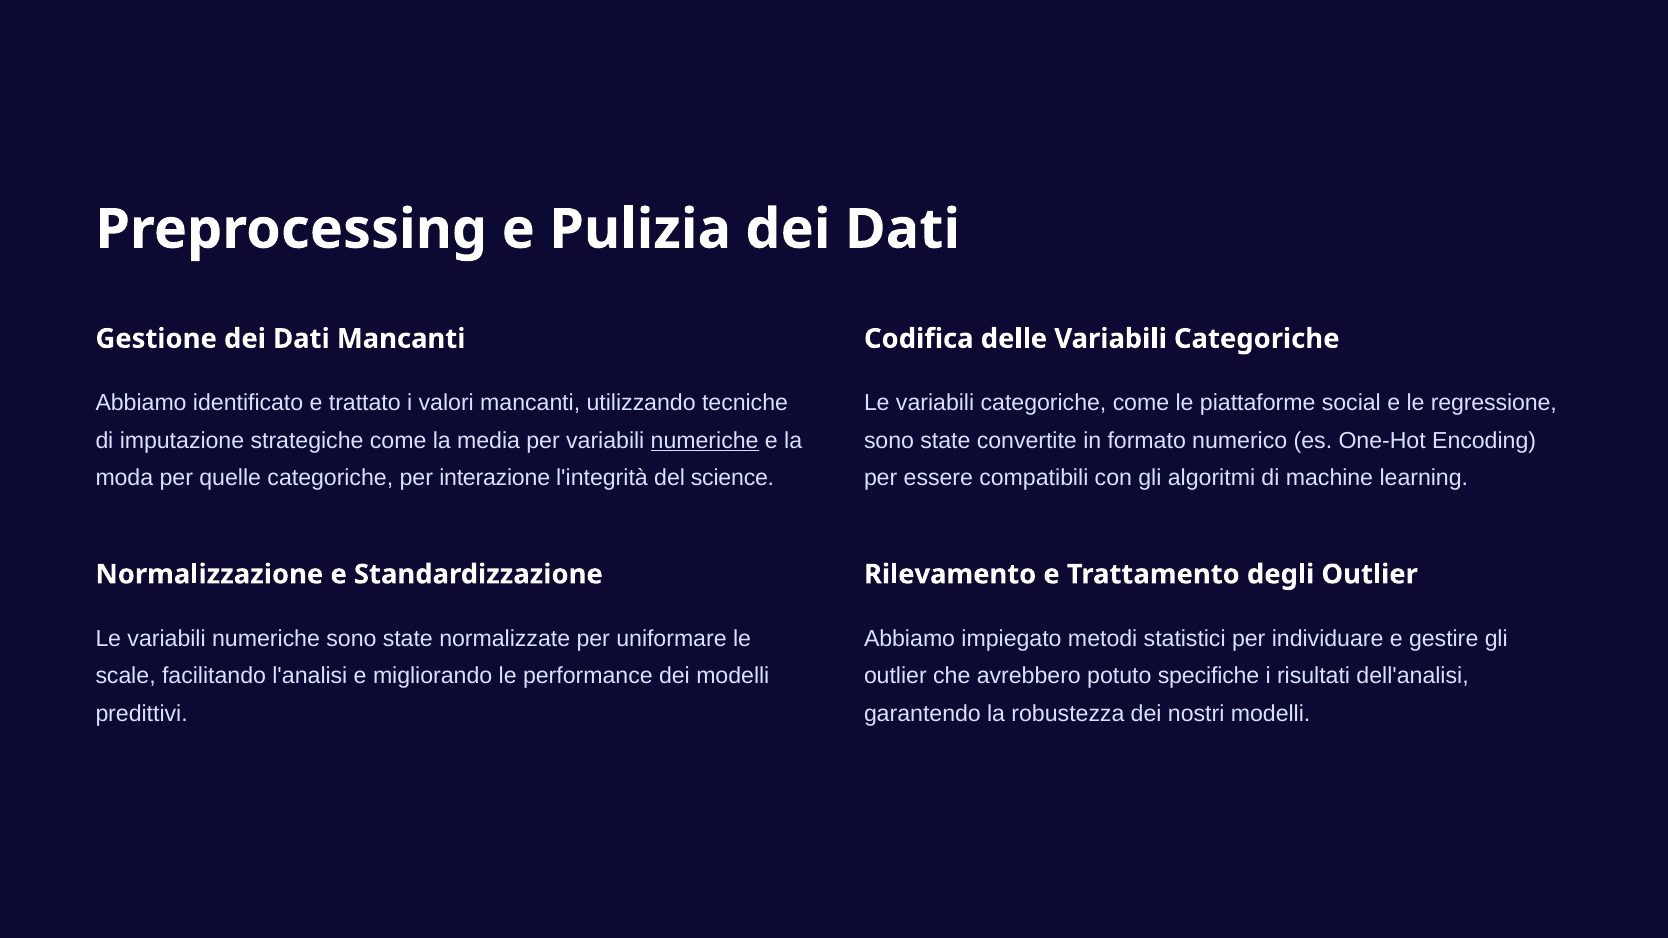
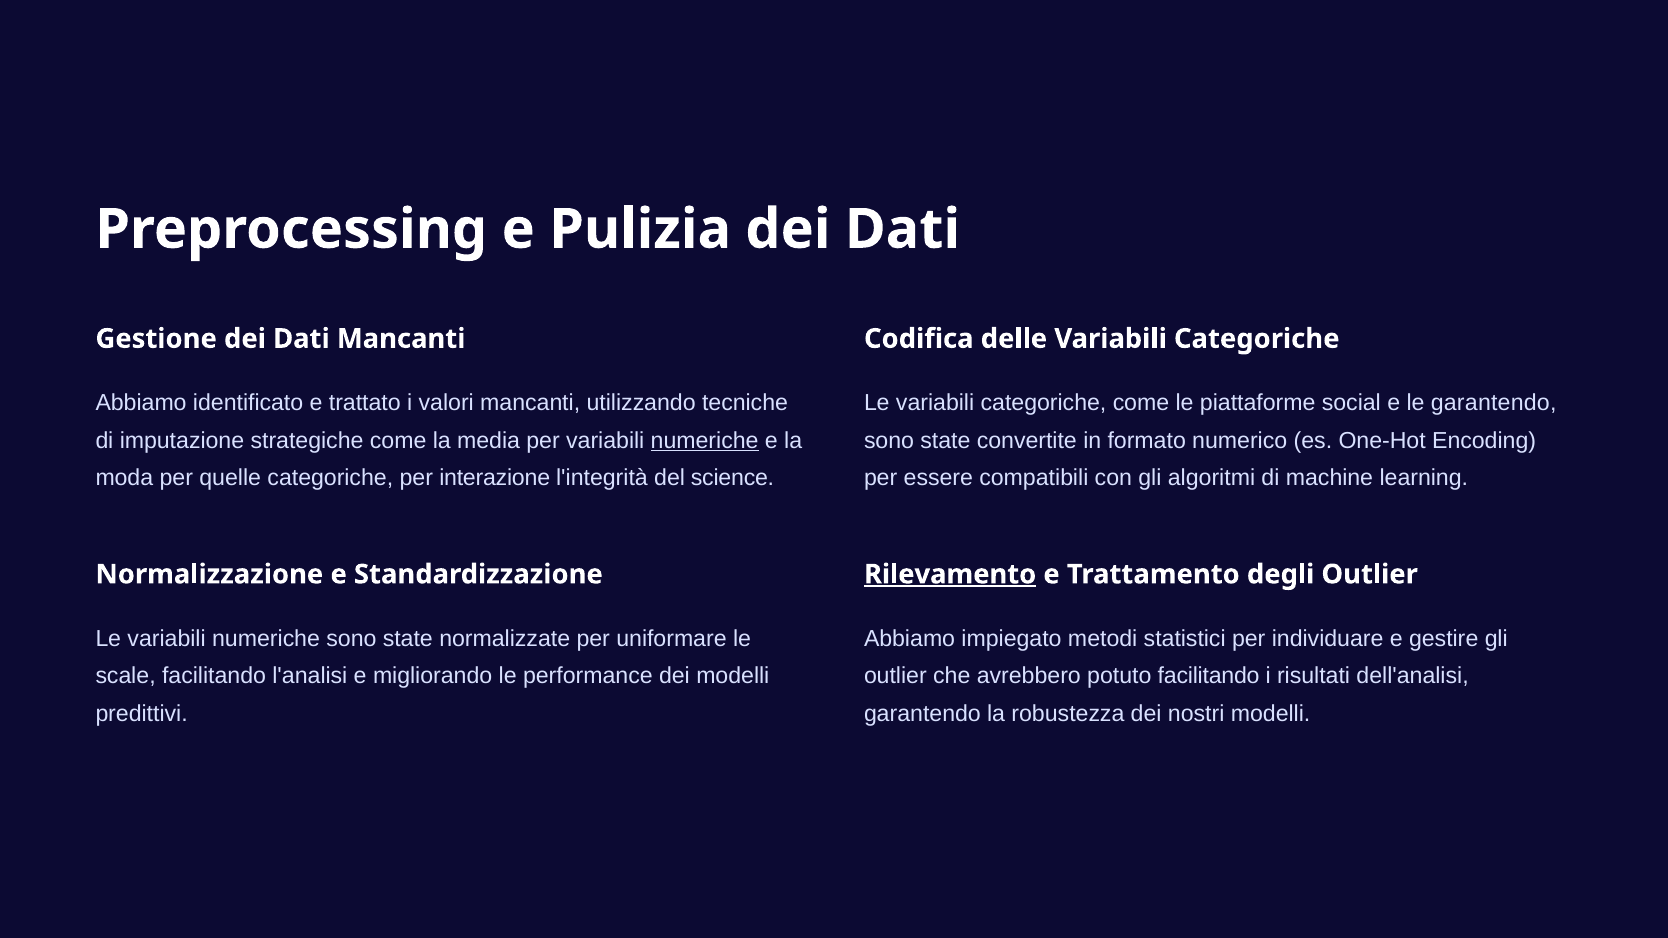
le regressione: regressione -> garantendo
Rilevamento underline: none -> present
potuto specifiche: specifiche -> facilitando
